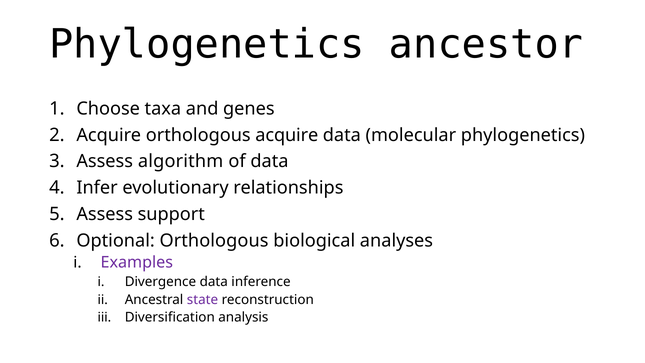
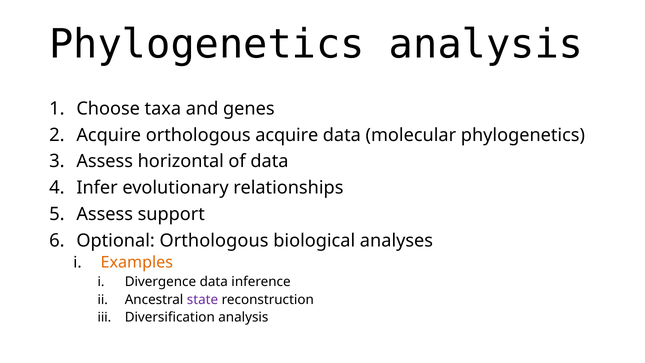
Phylogenetics ancestor: ancestor -> analysis
algorithm: algorithm -> horizontal
Examples colour: purple -> orange
